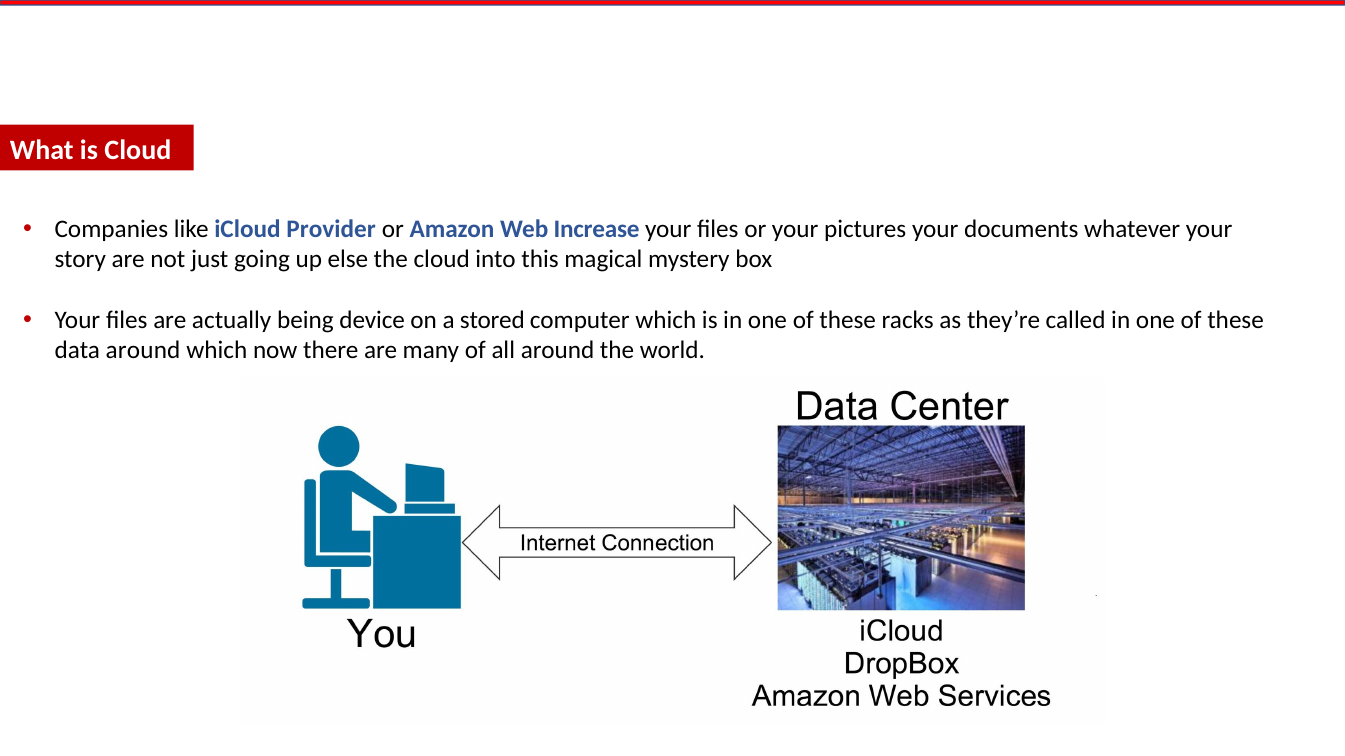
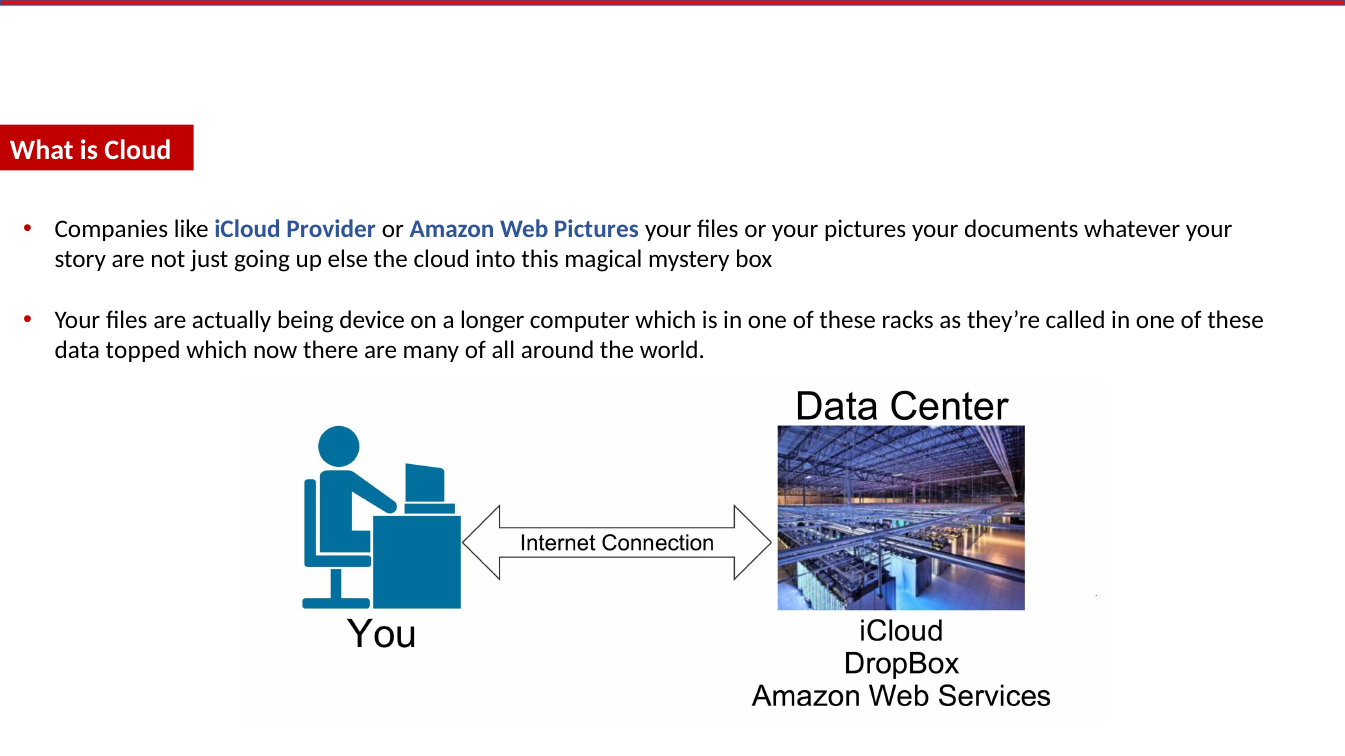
Web Increase: Increase -> Pictures
stored: stored -> longer
data around: around -> topped
